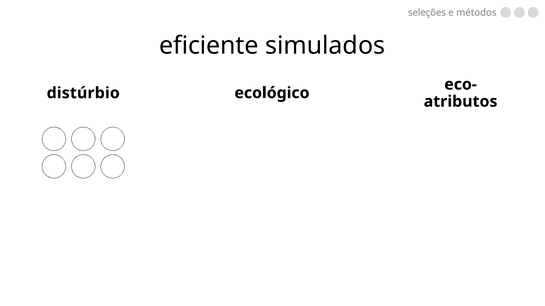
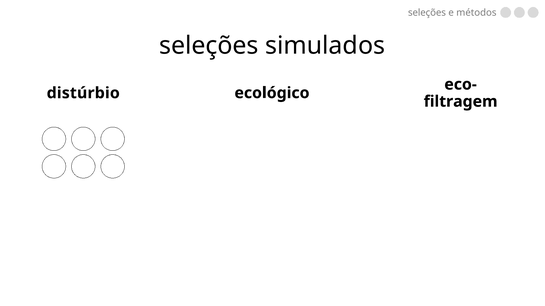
eficiente at (209, 46): eficiente -> seleções
atributos: atributos -> filtragem
